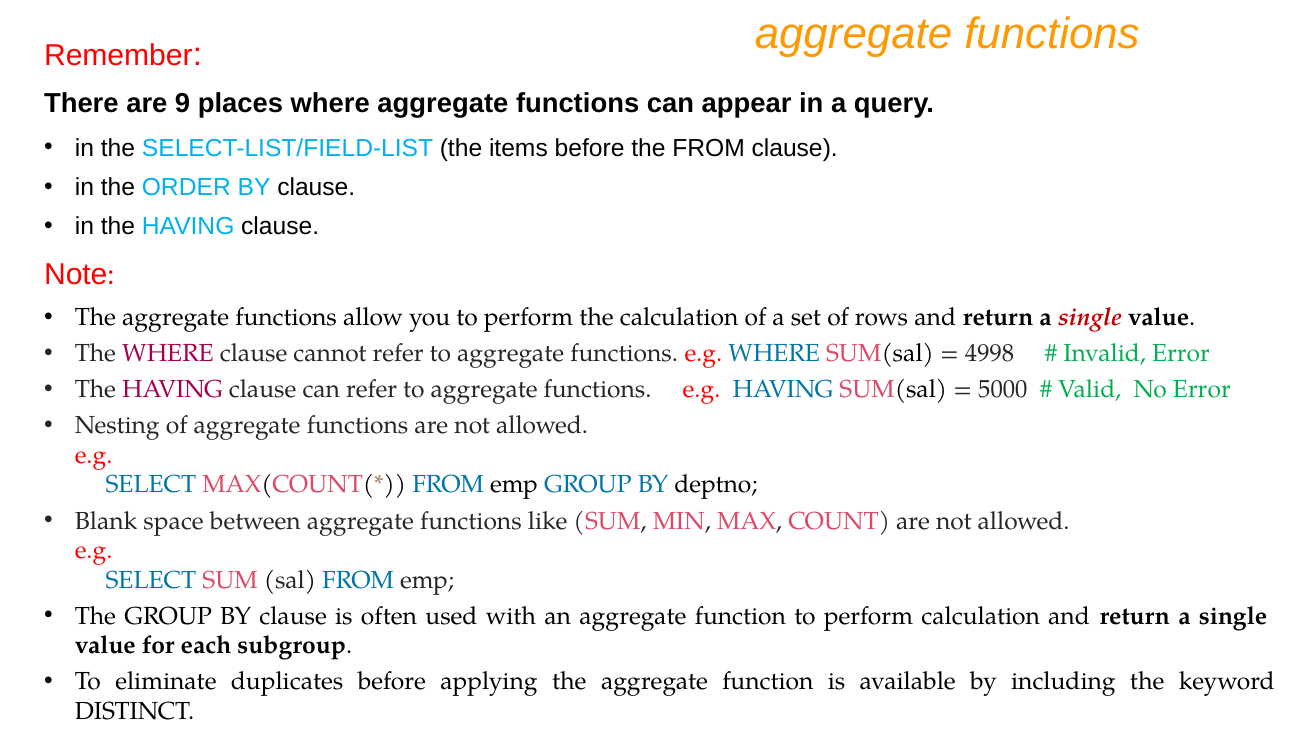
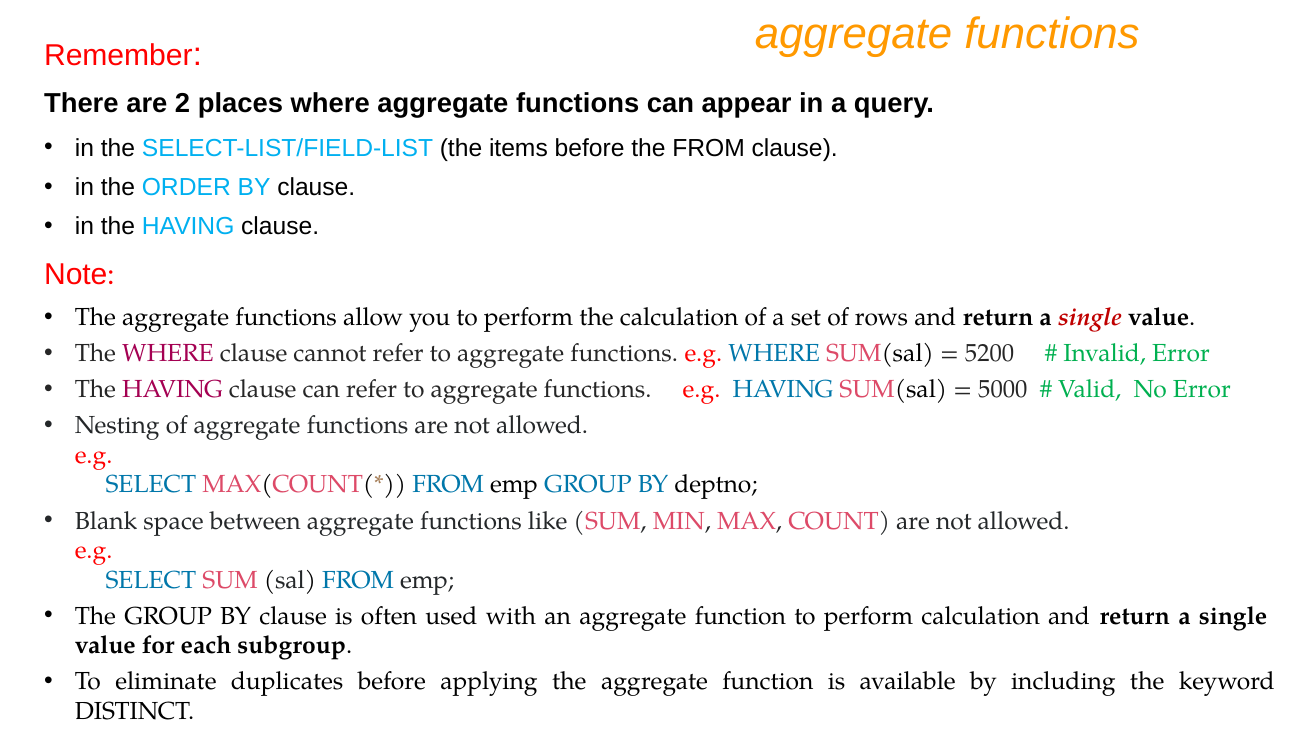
9: 9 -> 2
4998: 4998 -> 5200
